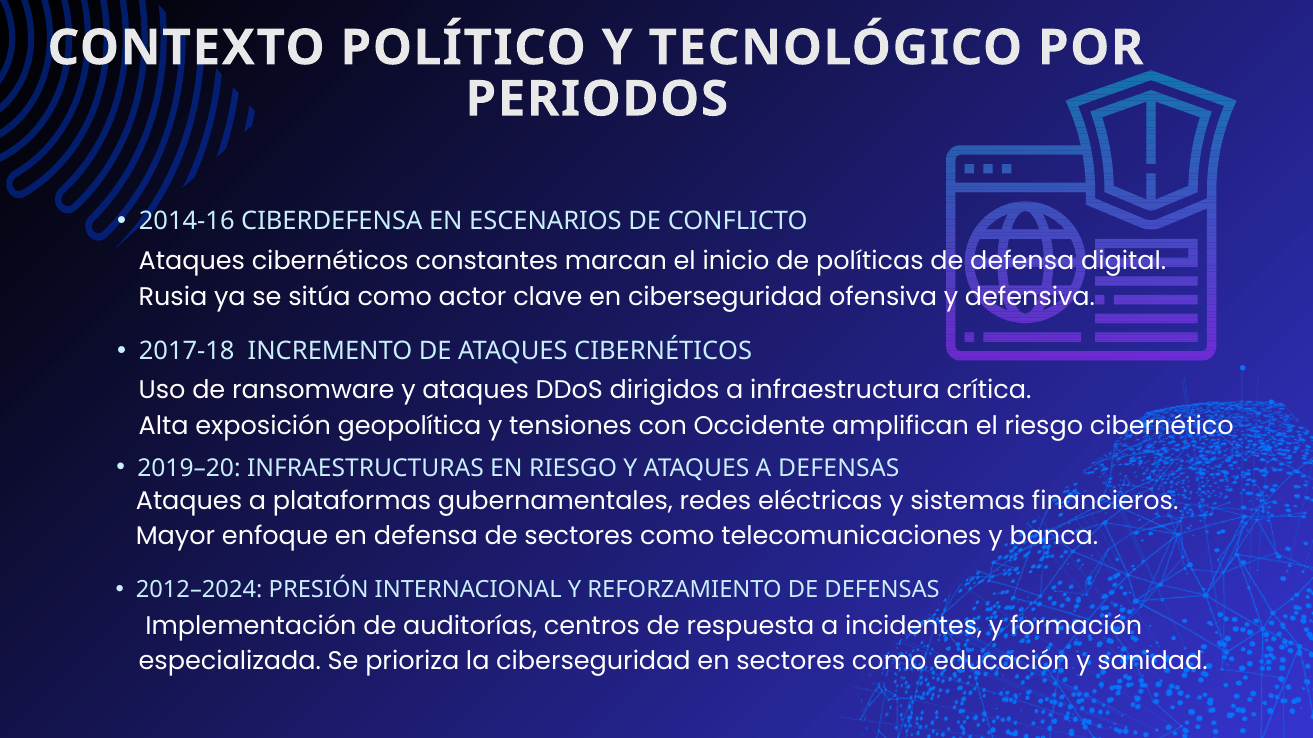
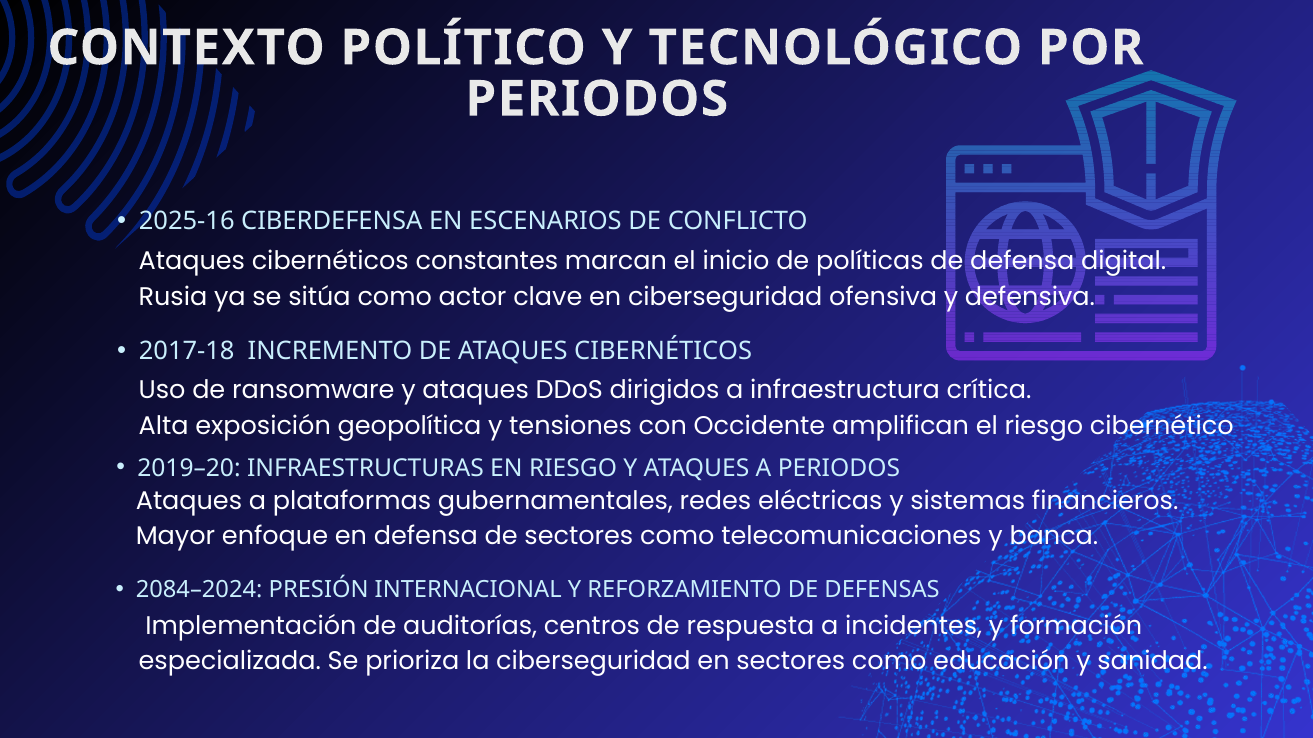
2014-16: 2014-16 -> 2025-16
A DEFENSAS: DEFENSAS -> PERIODOS
2012–2024: 2012–2024 -> 2084–2024
